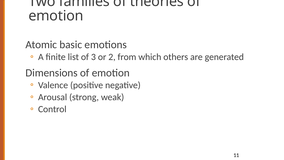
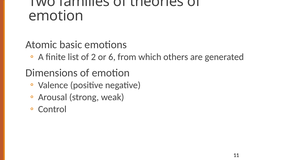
3: 3 -> 2
2: 2 -> 6
